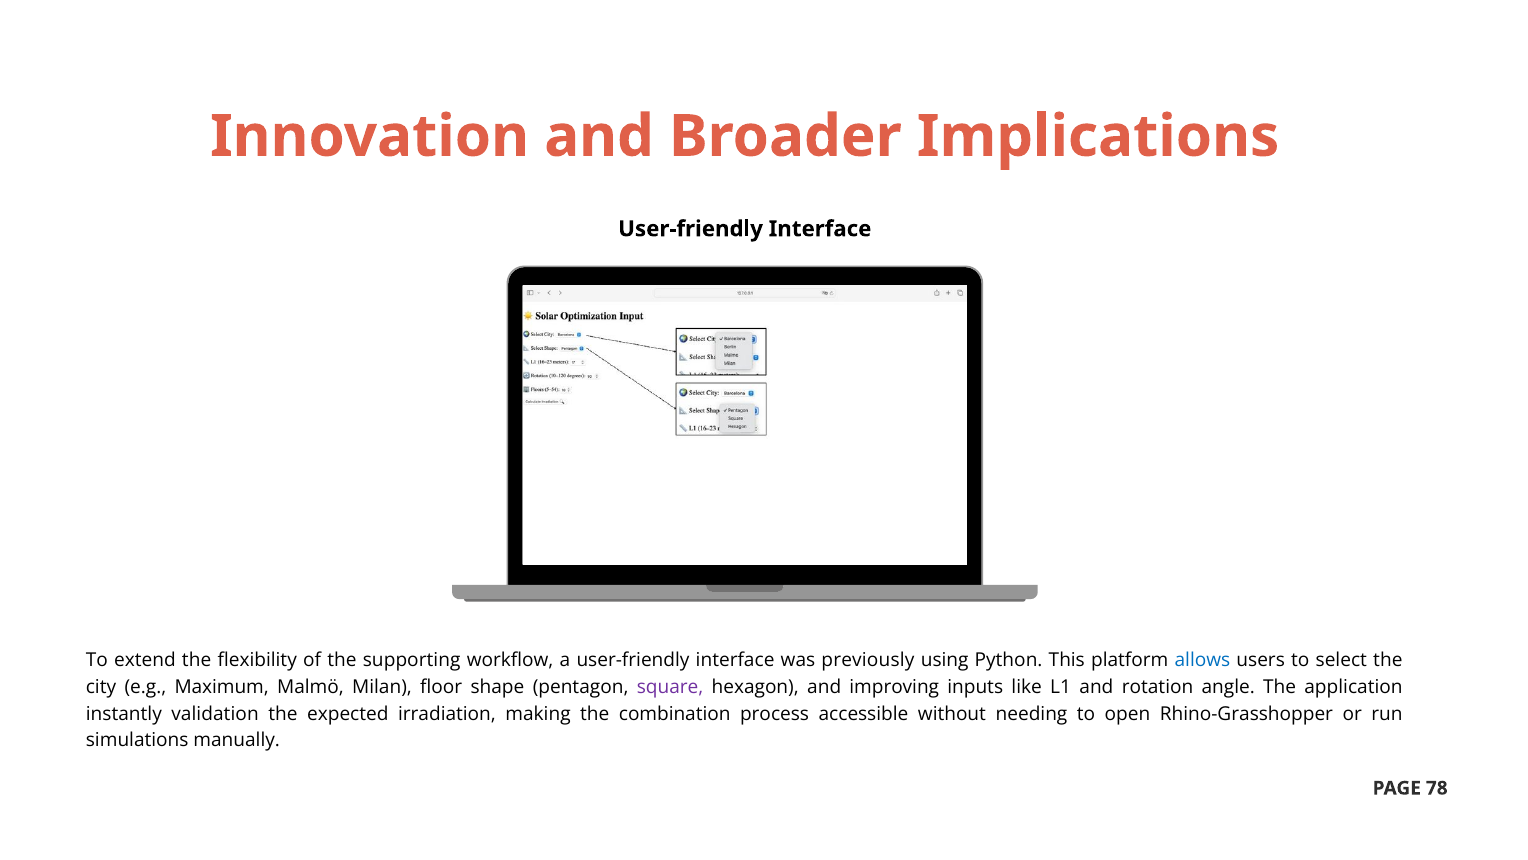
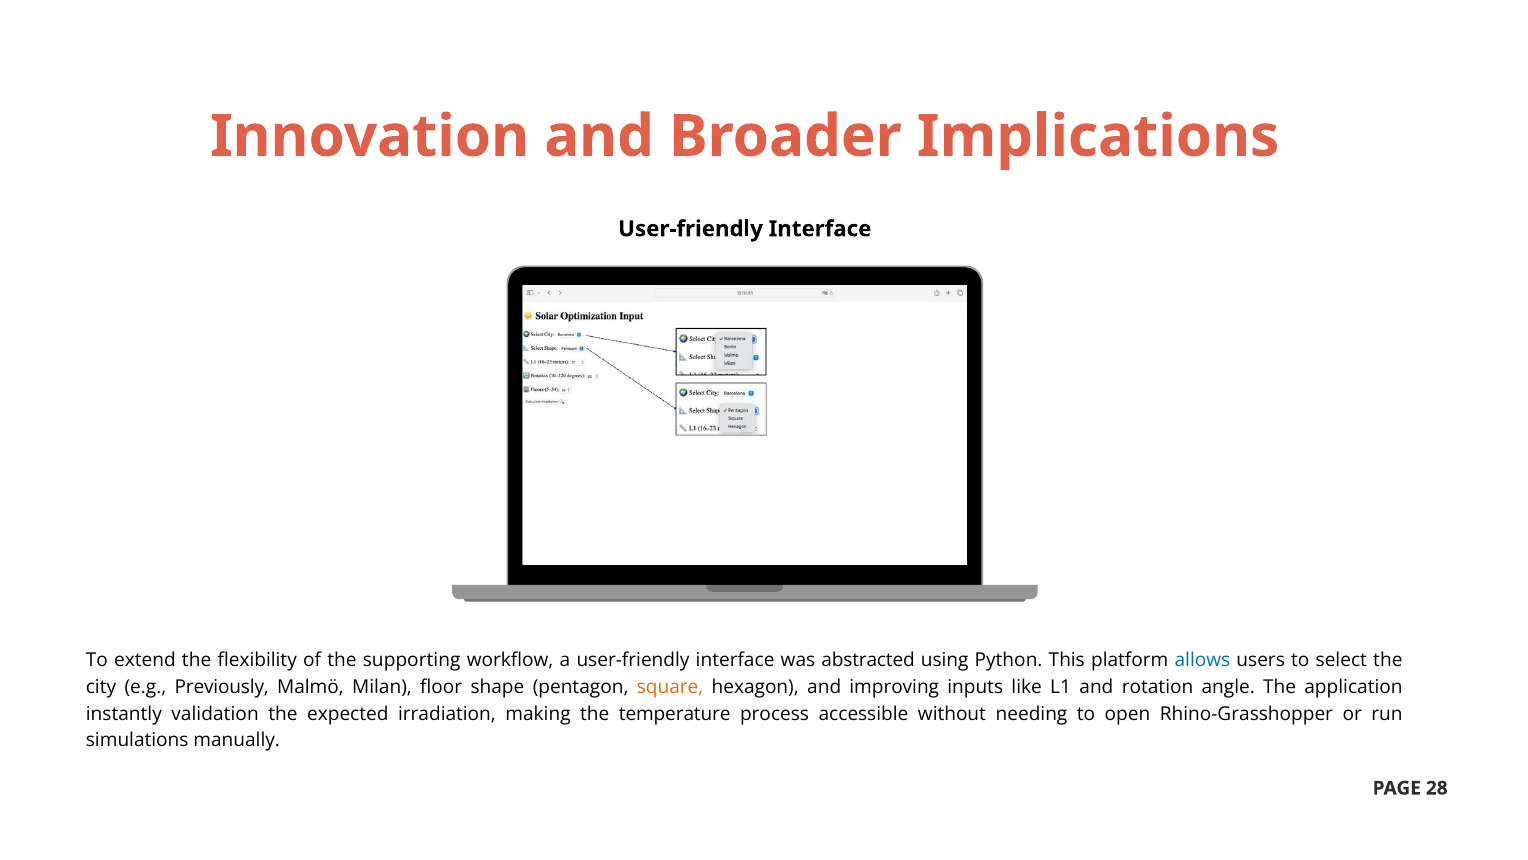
previously: previously -> abstracted
Maximum: Maximum -> Previously
square colour: purple -> orange
combination: combination -> temperature
78: 78 -> 28
